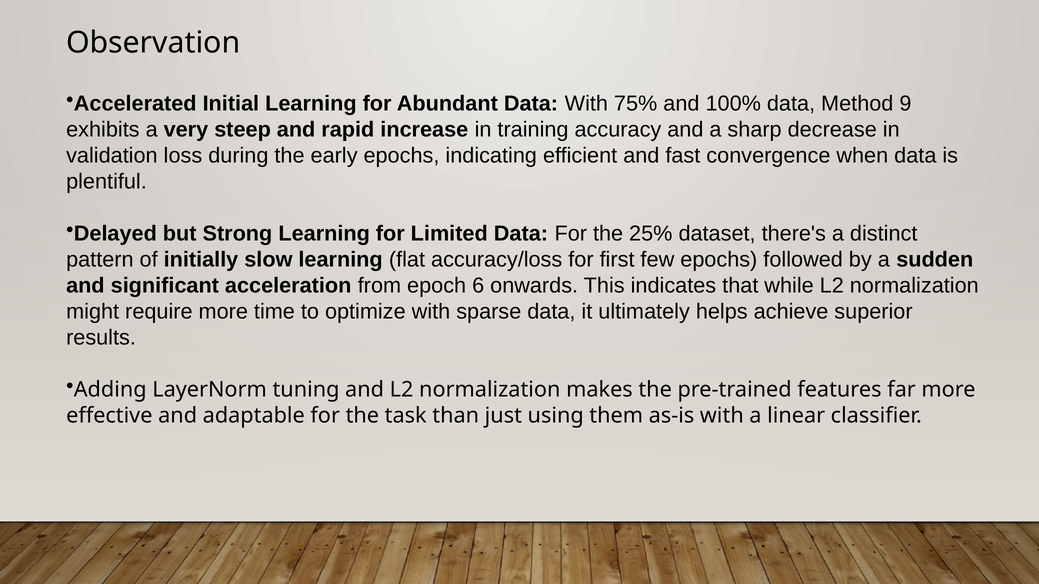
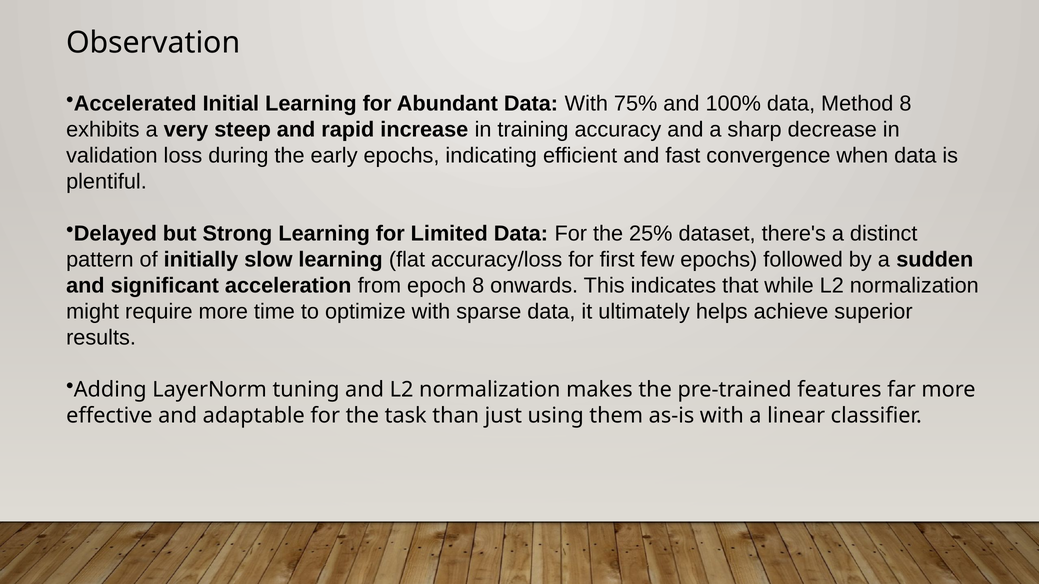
Method 9: 9 -> 8
epoch 6: 6 -> 8
